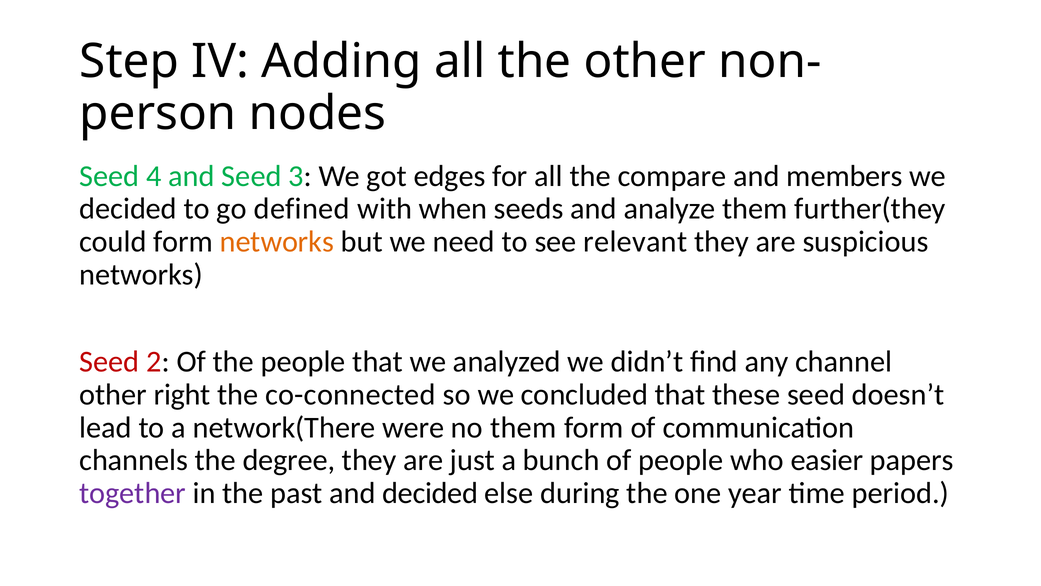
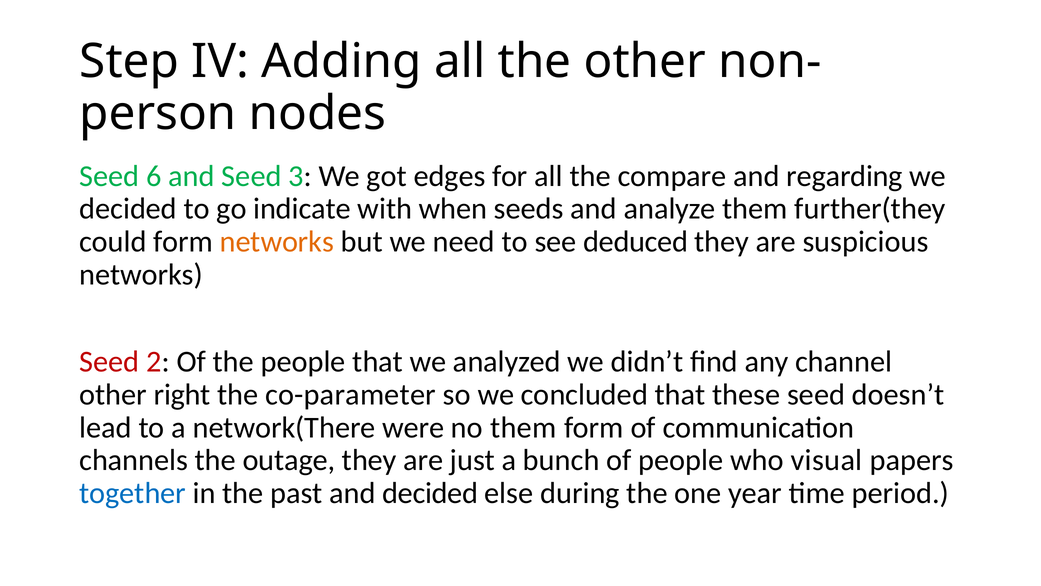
4: 4 -> 6
members: members -> regarding
defined: defined -> indicate
relevant: relevant -> deduced
co-connected: co-connected -> co-parameter
degree: degree -> outage
easier: easier -> visual
together colour: purple -> blue
